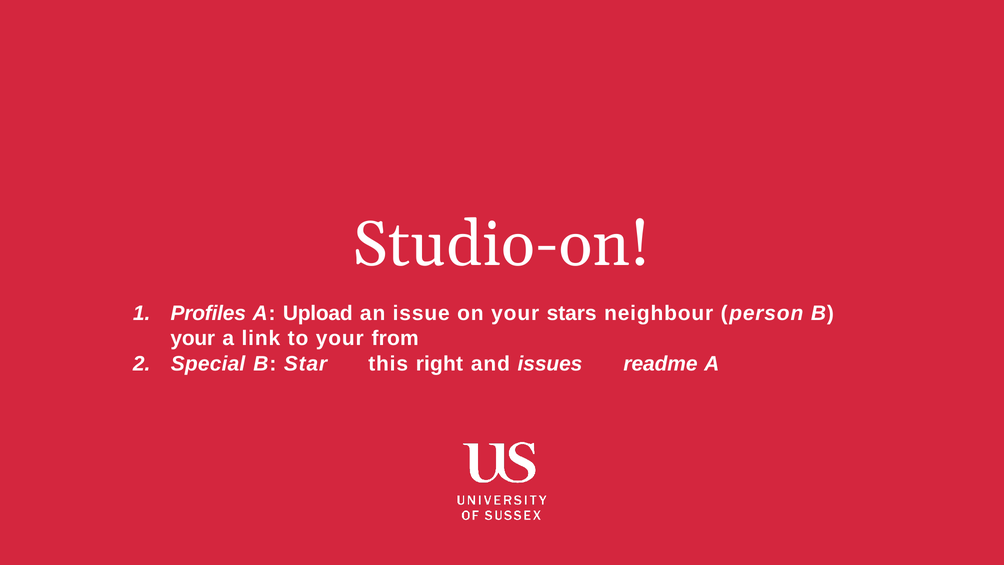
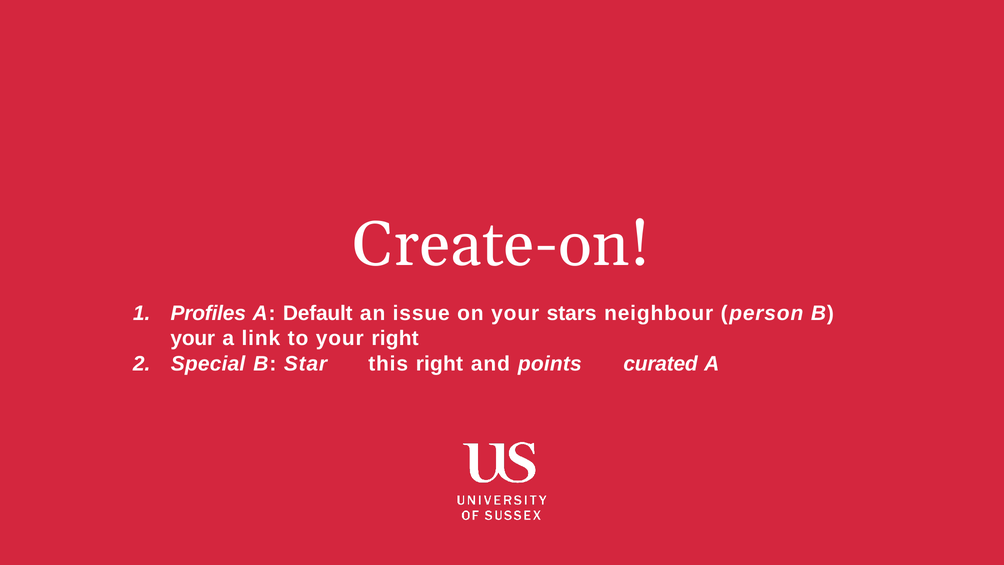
Studio-on: Studio-on -> Create-on
Upload: Upload -> Default
your from: from -> right
issues: issues -> points
readme: readme -> curated
